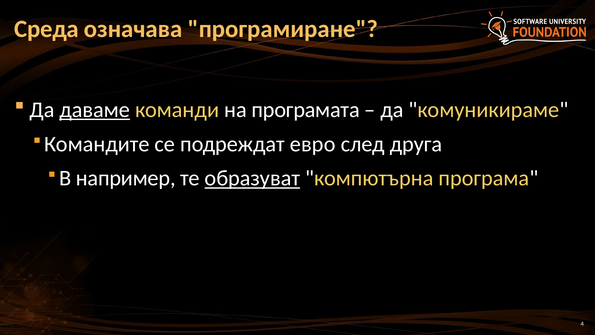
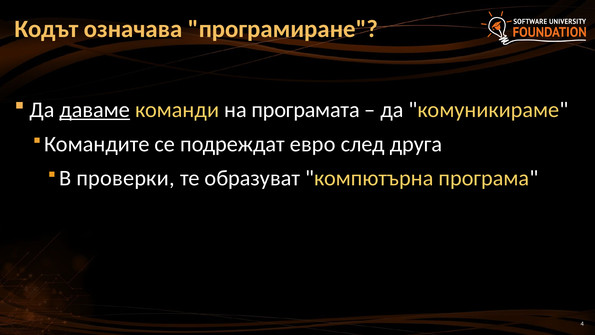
Среда: Среда -> Кодът
например: например -> проверки
образуват underline: present -> none
